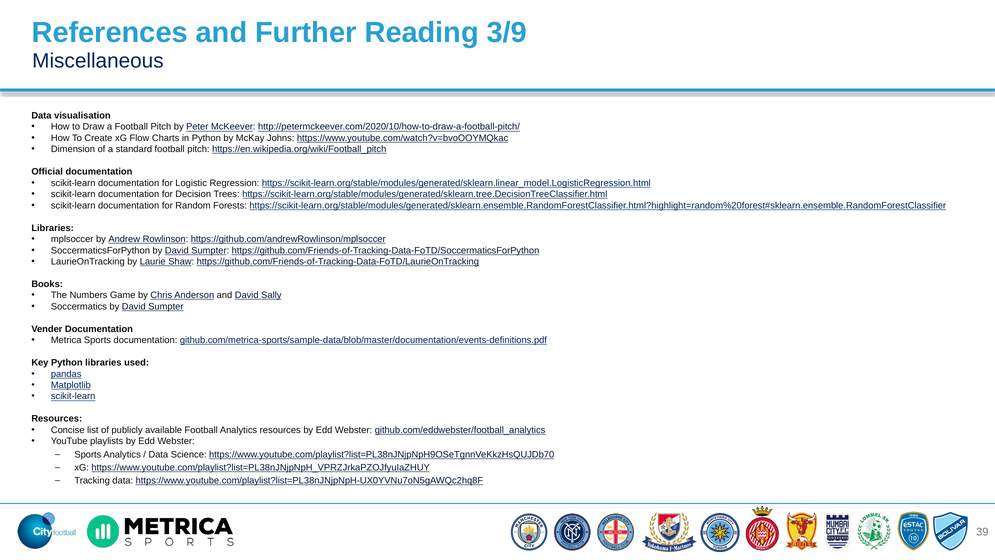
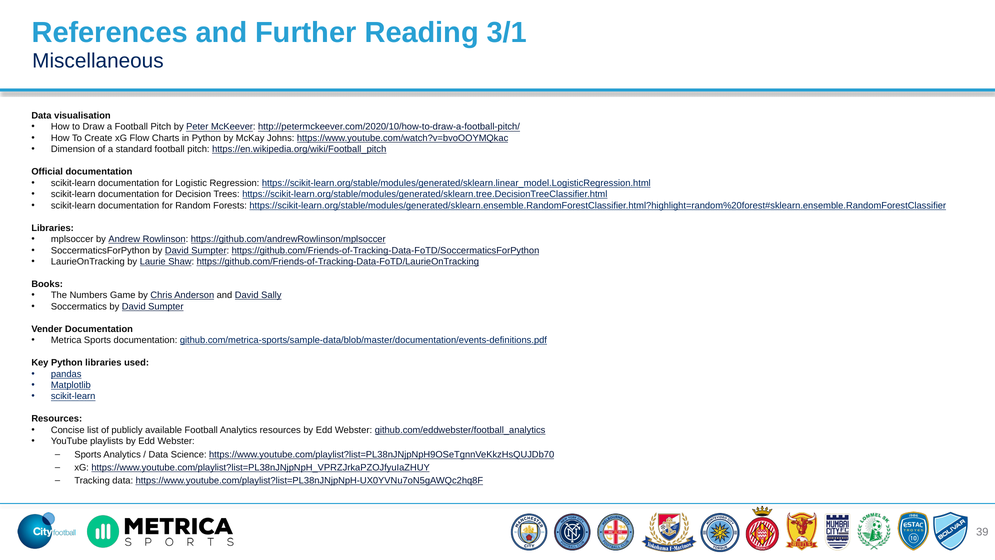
3/9: 3/9 -> 3/1
